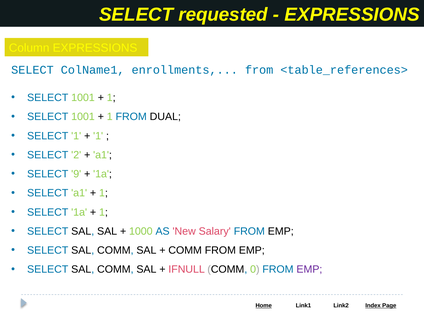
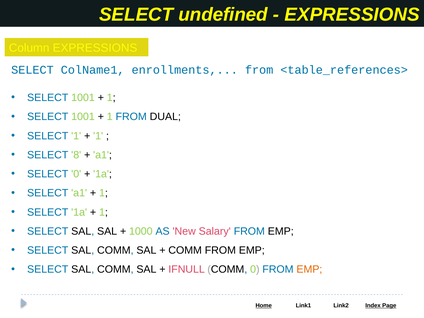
requested: requested -> undefined
2: 2 -> 8
SELECT 9: 9 -> 0
EMP at (309, 269) colour: purple -> orange
